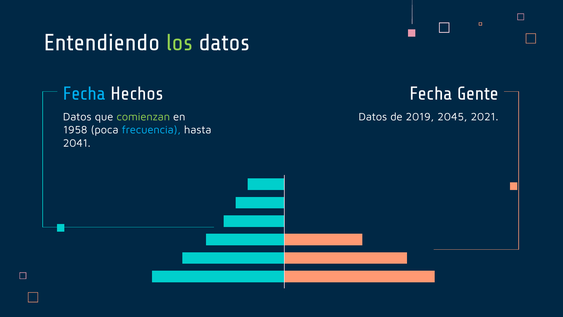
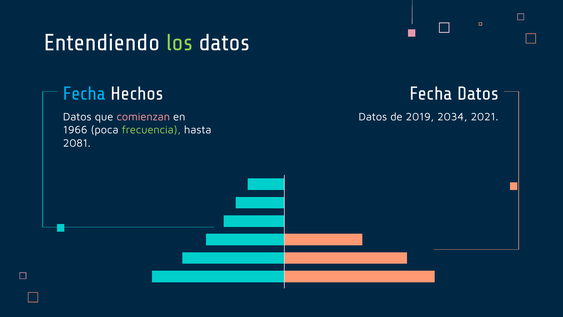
Fecha Gente: Gente -> Datos
comienzan colour: light green -> pink
2045: 2045 -> 2034
1958: 1958 -> 1966
frecuencia colour: light blue -> light green
2041: 2041 -> 2081
